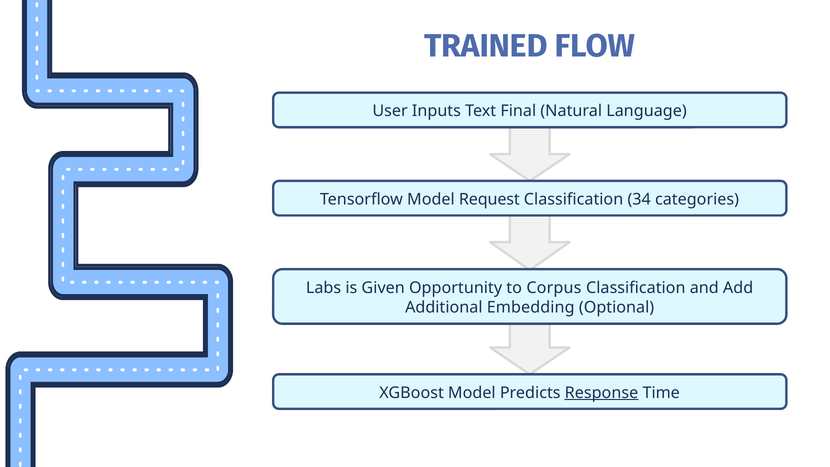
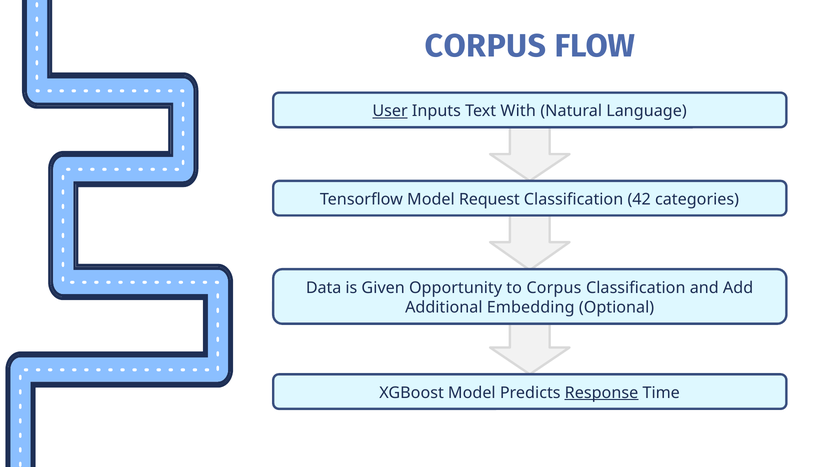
TRAINED at (486, 46): TRAINED -> CORPUS
User underline: none -> present
Final: Final -> With
34: 34 -> 42
Labs: Labs -> Data
